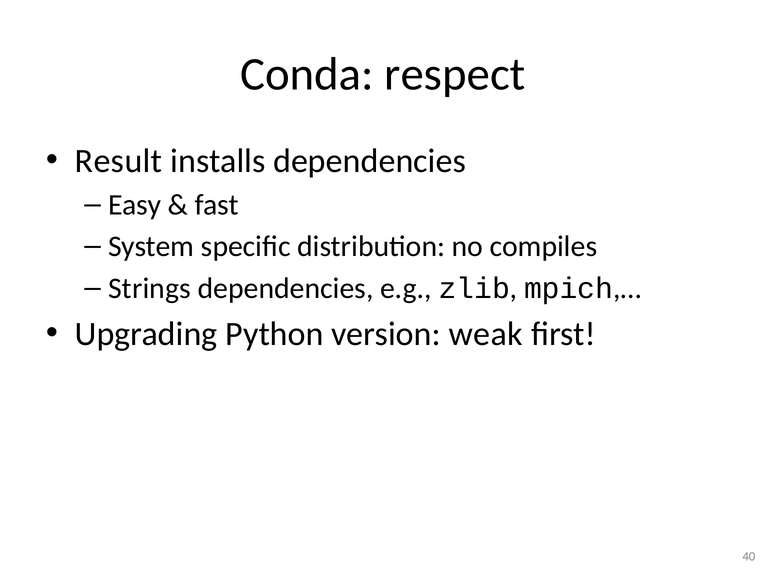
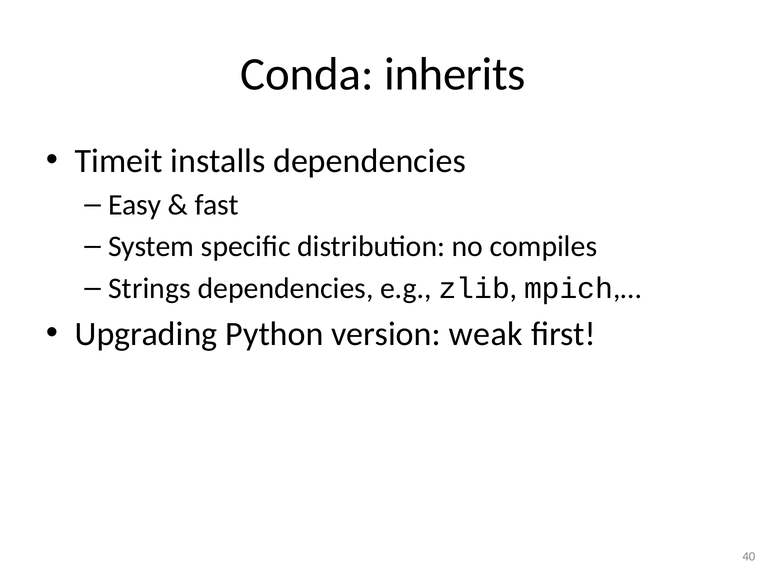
respect: respect -> inherits
Result: Result -> Timeit
